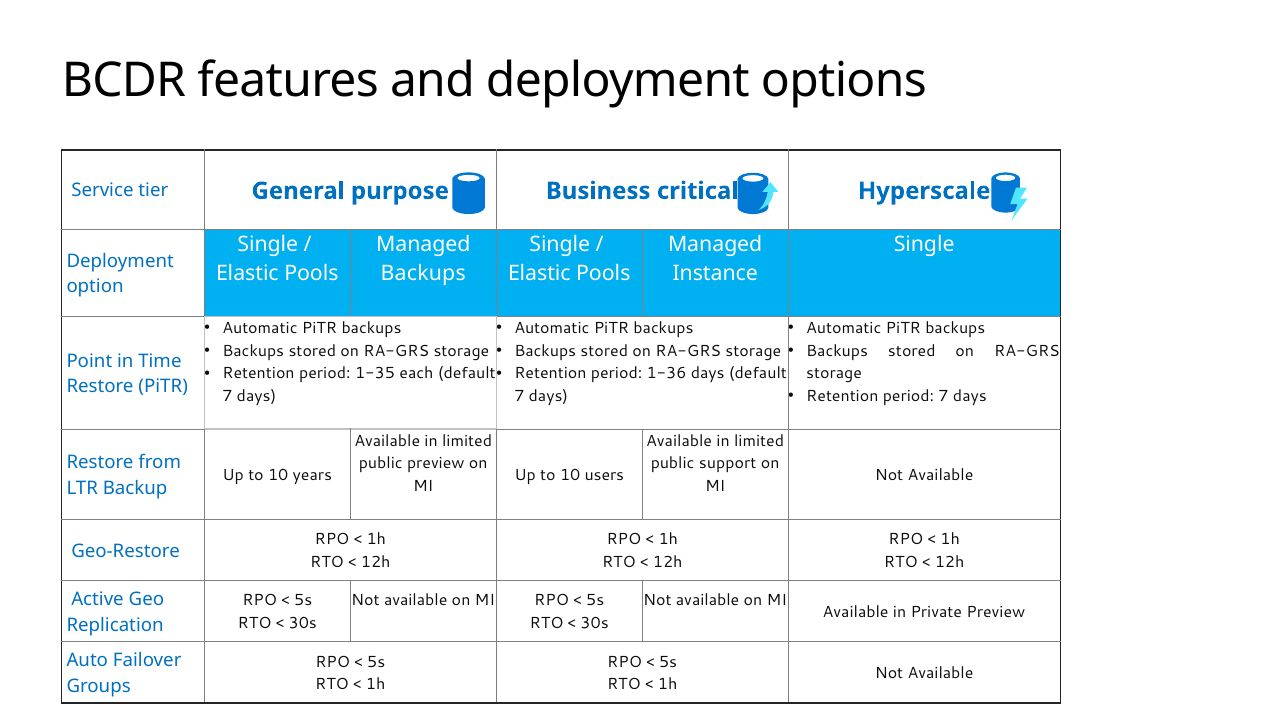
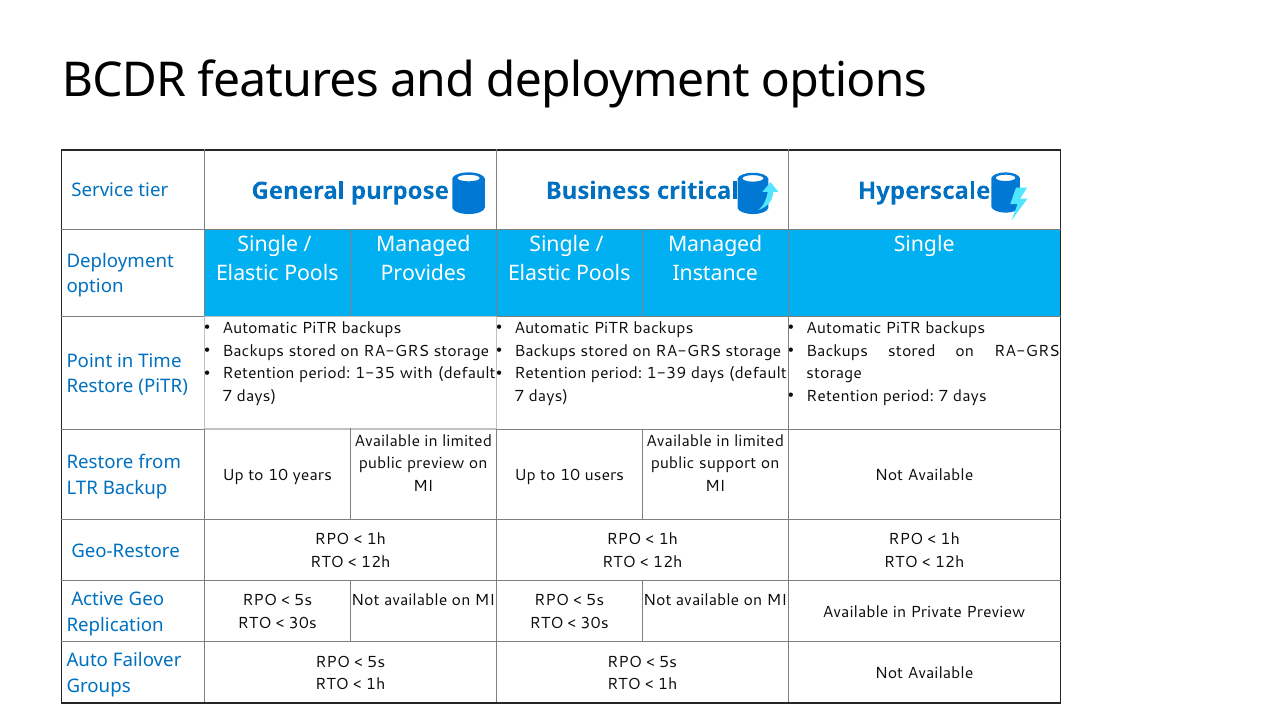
Backups at (423, 274): Backups -> Provides
each: each -> with
1-36: 1-36 -> 1-39
